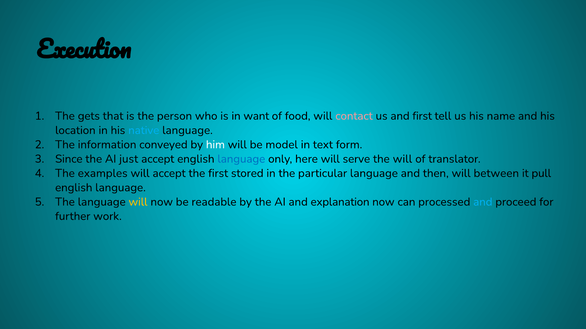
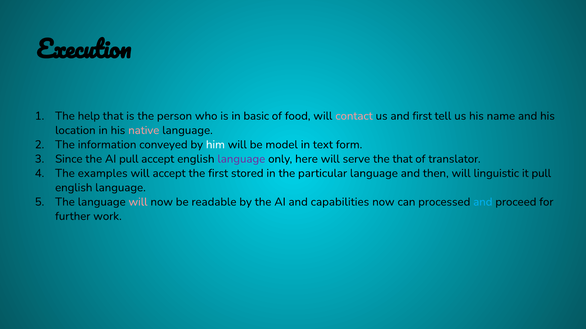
gets: gets -> help
want: want -> basic
native colour: light blue -> pink
AI just: just -> pull
language at (241, 159) colour: blue -> purple
the will: will -> that
between: between -> linguistic
will at (138, 202) colour: yellow -> pink
explanation: explanation -> capabilities
